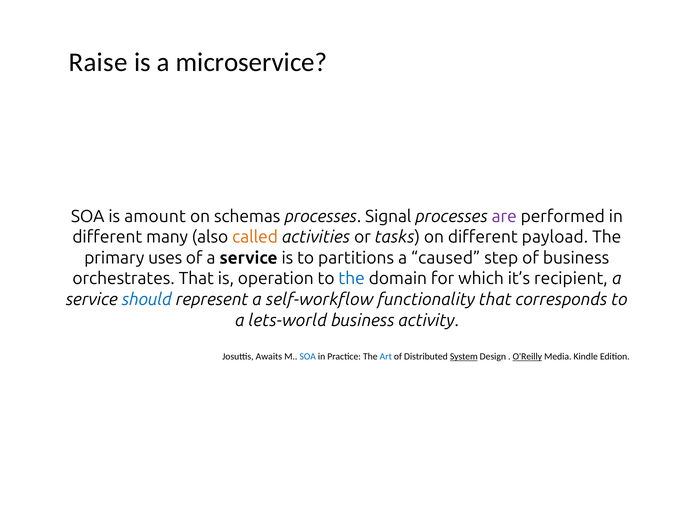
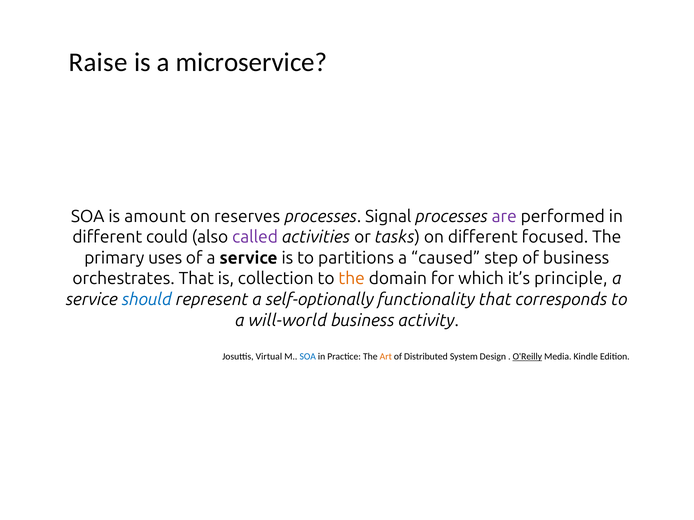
schemas: schemas -> reserves
many: many -> could
called colour: orange -> purple
payload: payload -> focused
operation: operation -> collection
the at (352, 279) colour: blue -> orange
recipient: recipient -> principle
self-workflow: self-workflow -> self-optionally
lets-world: lets-world -> will-world
Awaits: Awaits -> Virtual
Art colour: blue -> orange
System underline: present -> none
